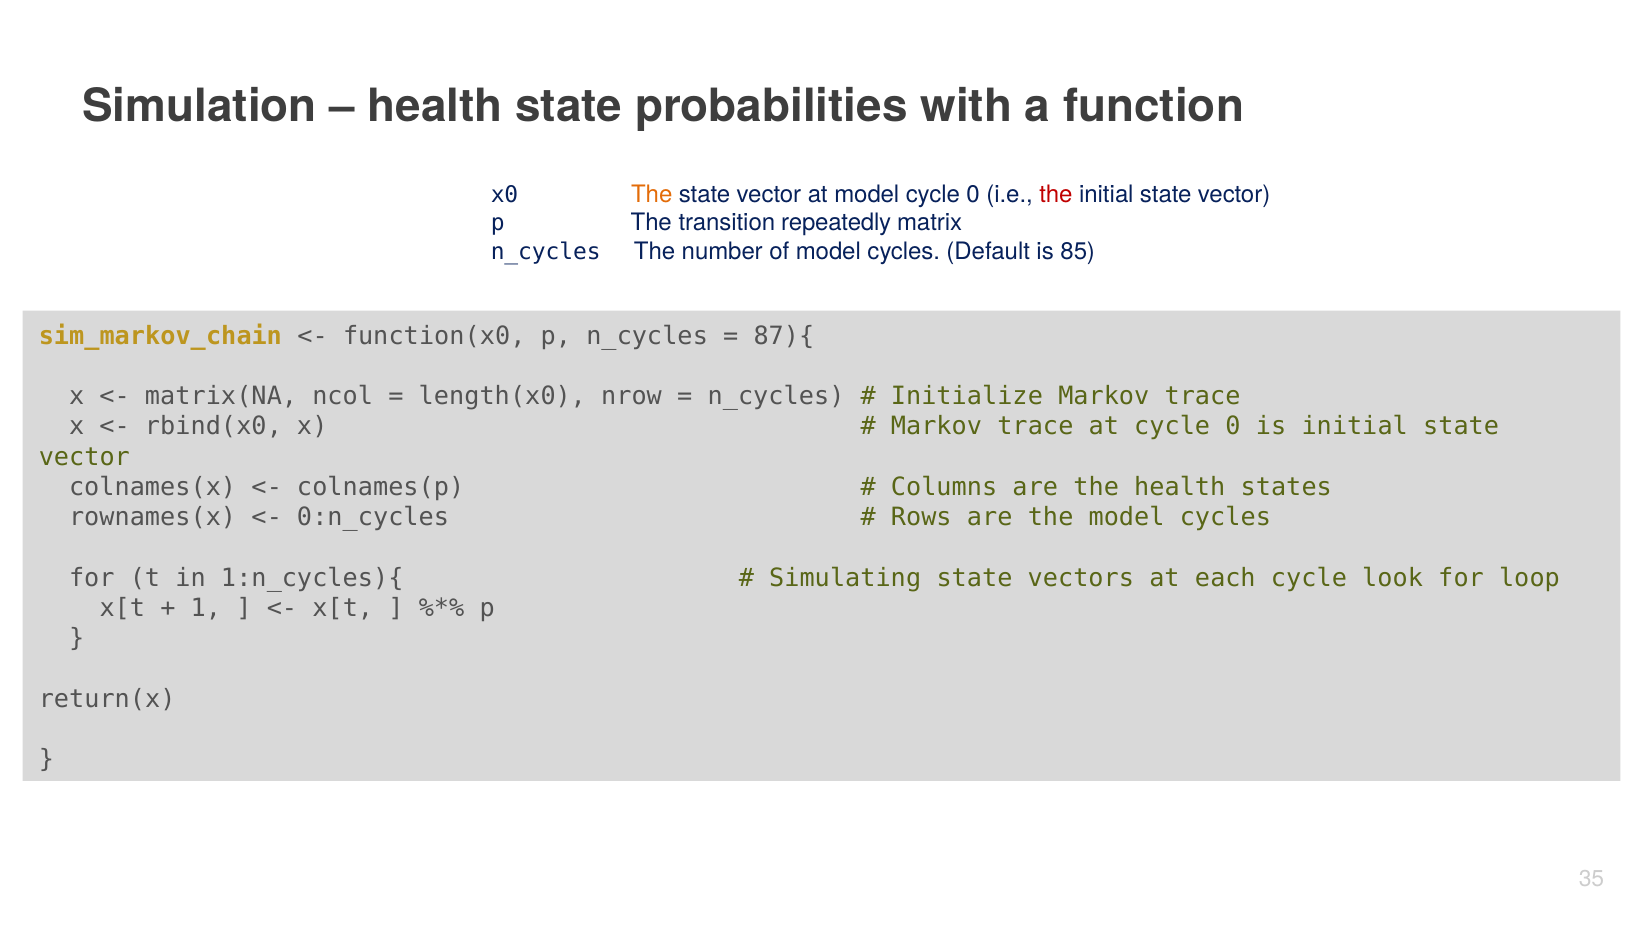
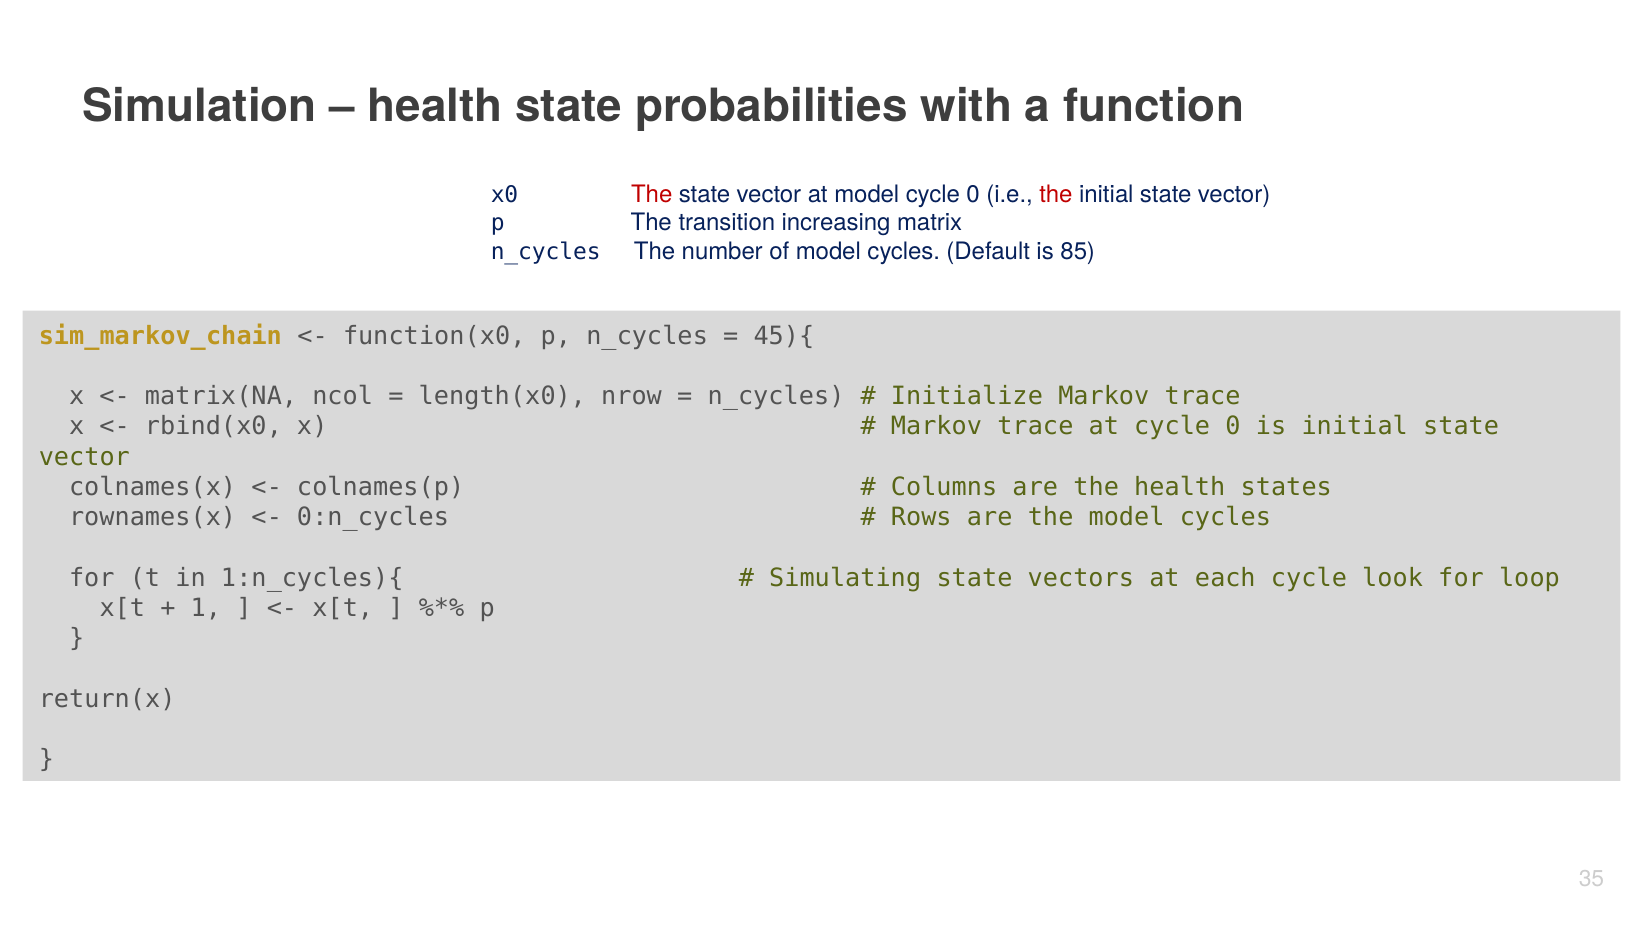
The at (652, 194) colour: orange -> red
repeatedly: repeatedly -> increasing
87){: 87){ -> 45){
